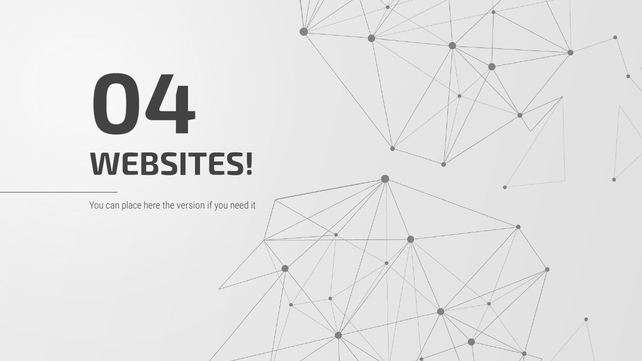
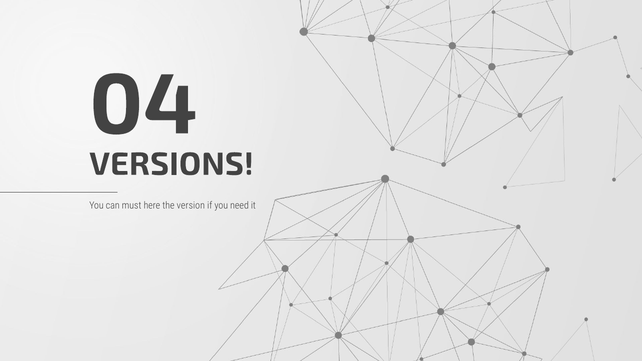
WEBSITES: WEBSITES -> VERSIONS
place: place -> must
